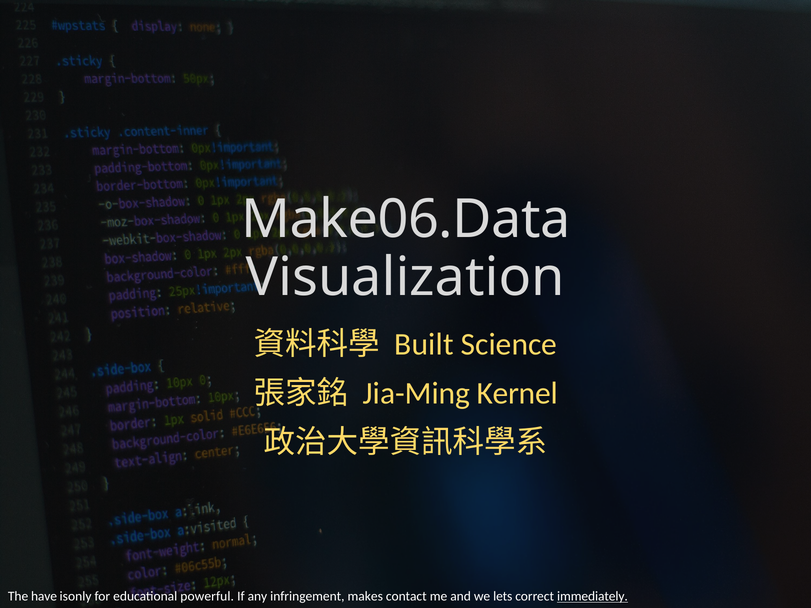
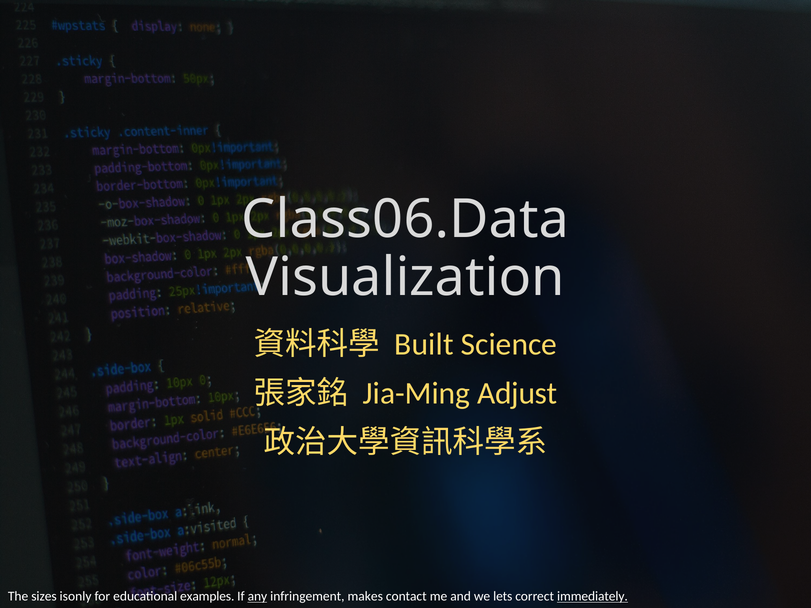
Make06.Data: Make06.Data -> Class06.Data
Kernel: Kernel -> Adjust
have: have -> sizes
powerful: powerful -> examples
any underline: none -> present
